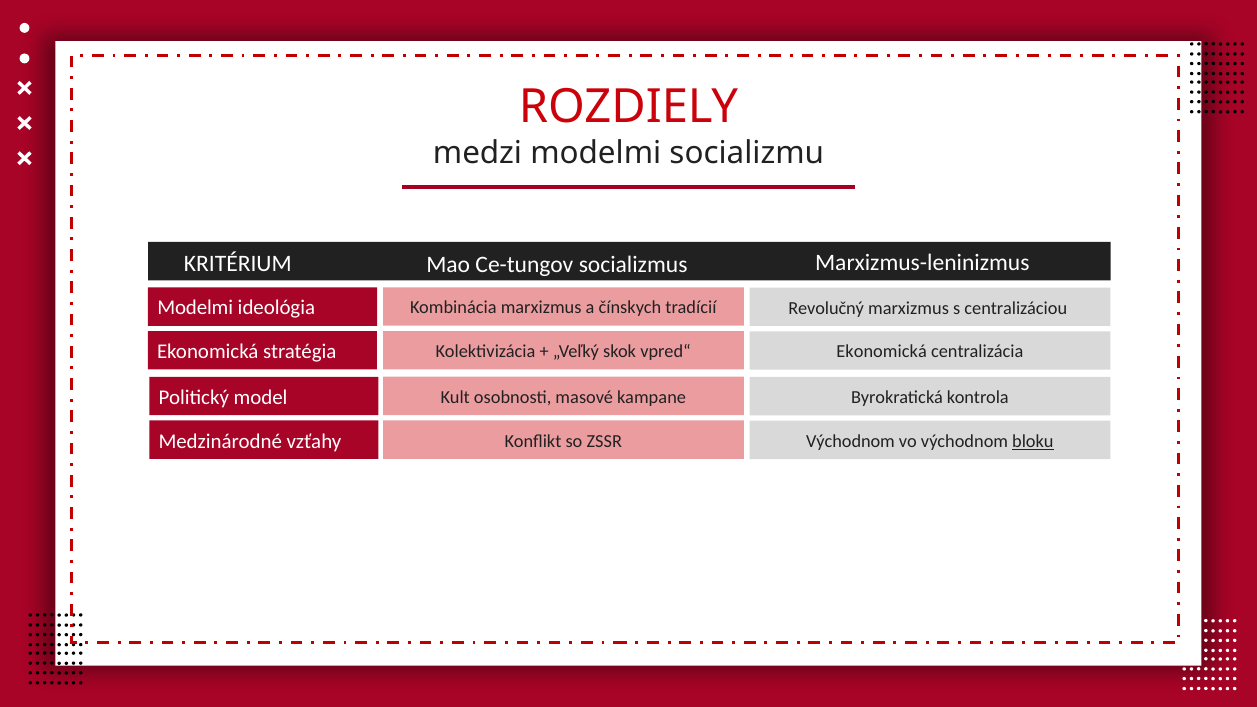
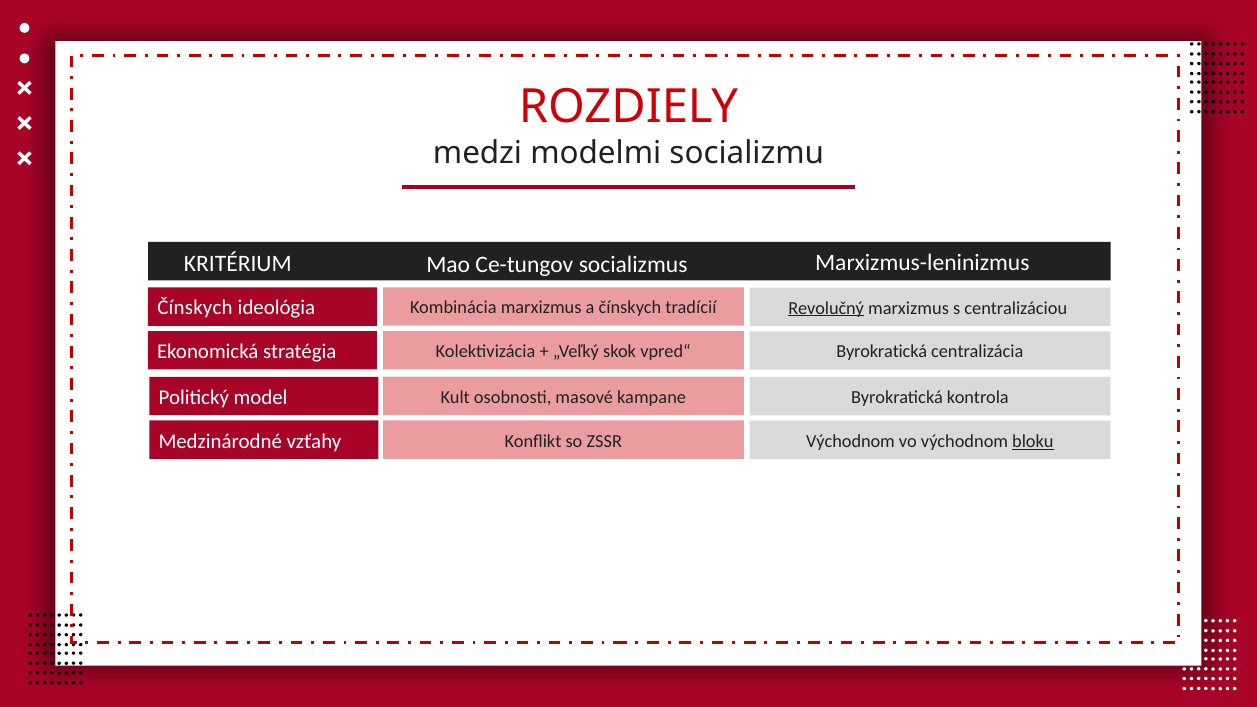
Modelmi at (195, 308): Modelmi -> Čínskych
Revolučný underline: none -> present
vpred“ Ekonomická: Ekonomická -> Byrokratická
